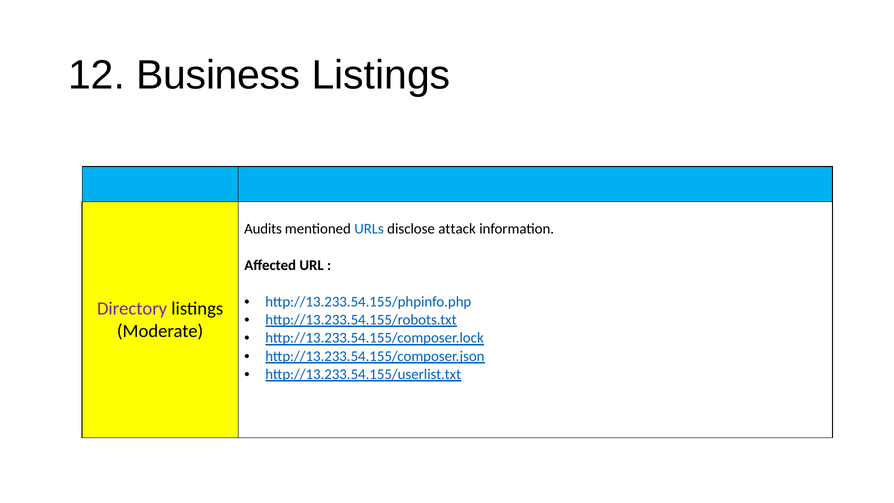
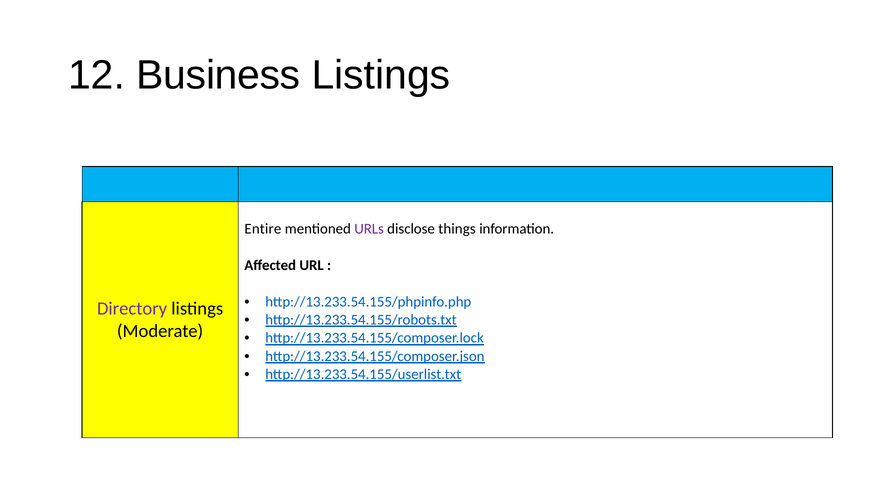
Audits: Audits -> Entire
URLs colour: blue -> purple
attack: attack -> things
